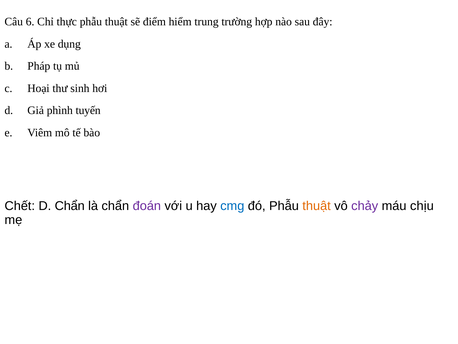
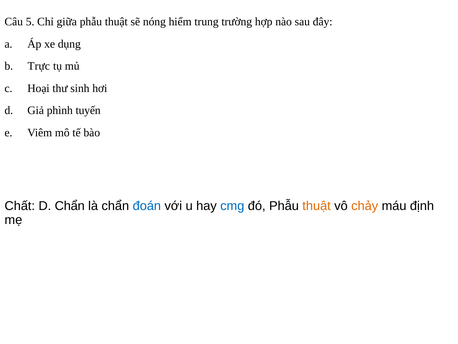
6: 6 -> 5
thực: thực -> giữa
điểm: điểm -> nóng
Pháp: Pháp -> Trực
Chết: Chết -> Chất
đoán colour: purple -> blue
chảy colour: purple -> orange
chịu: chịu -> định
